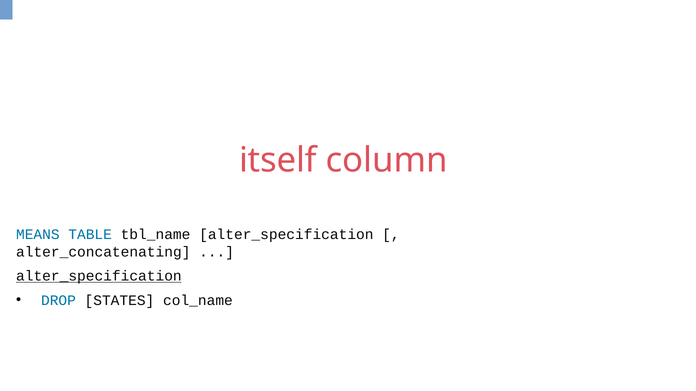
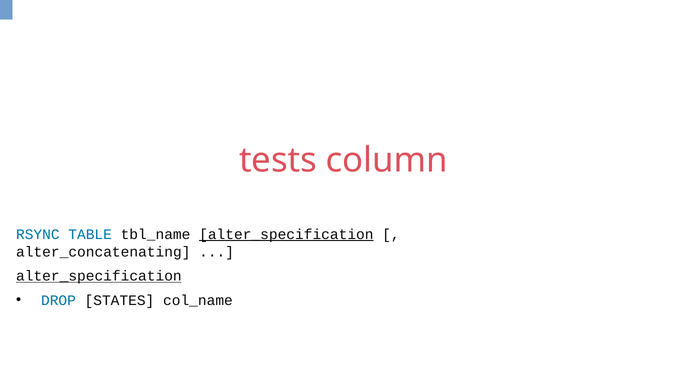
itself: itself -> tests
MEANS: MEANS -> RSYNC
alter_specification at (286, 235) underline: none -> present
